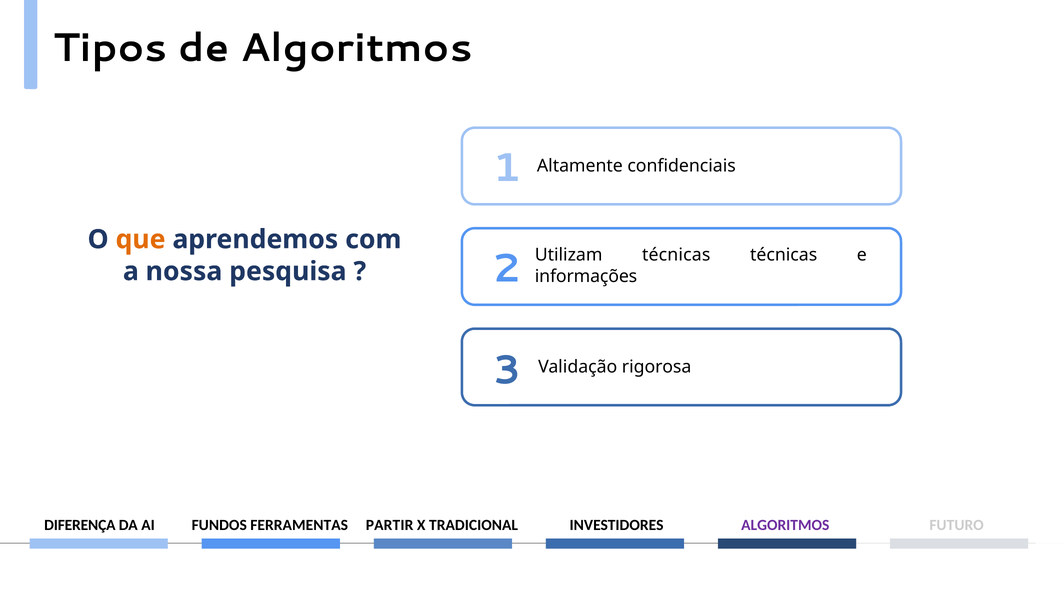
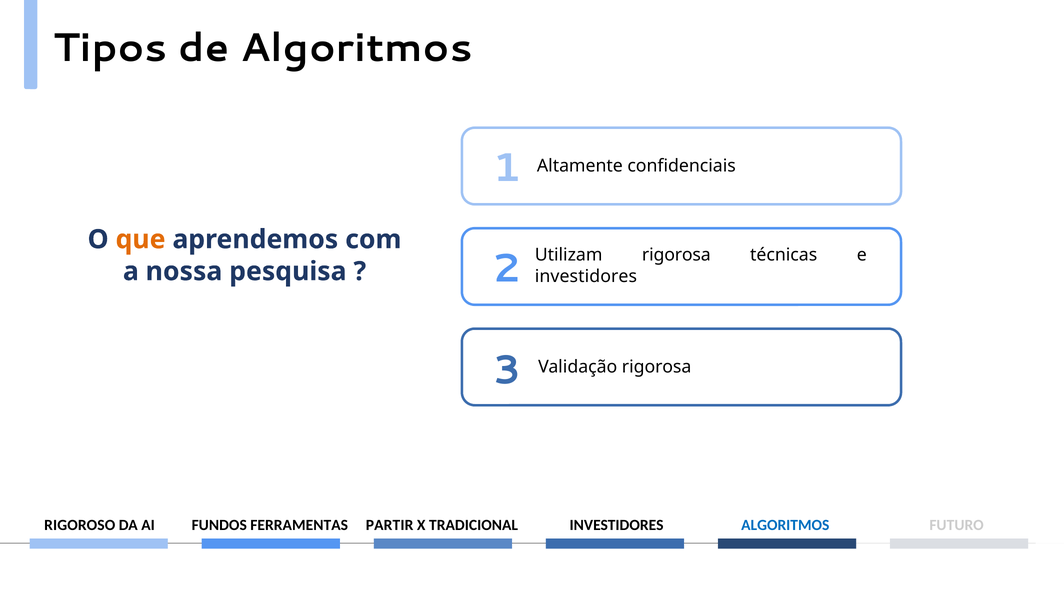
Utilizam técnicas: técnicas -> rigorosa
informações at (586, 276): informações -> investidores
DIFERENÇA: DIFERENÇA -> RIGOROSO
ALGORITMOS at (785, 525) colour: purple -> blue
